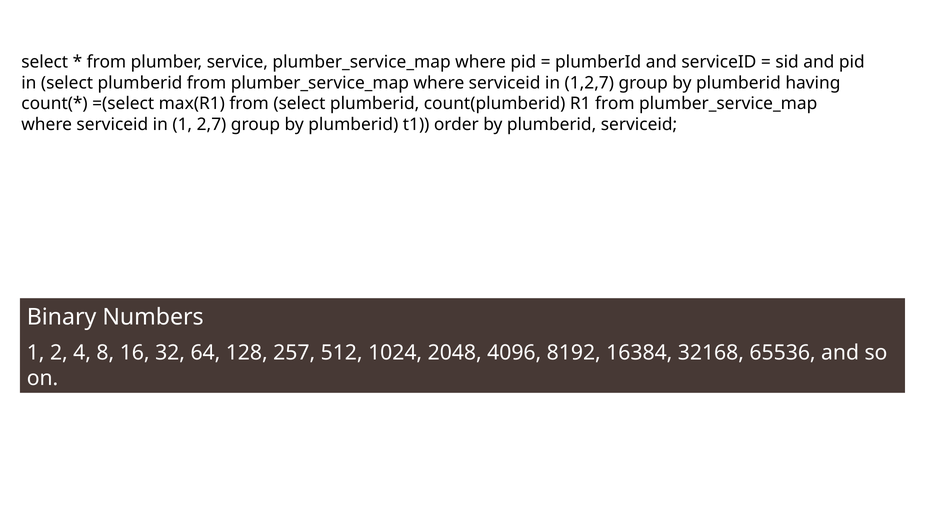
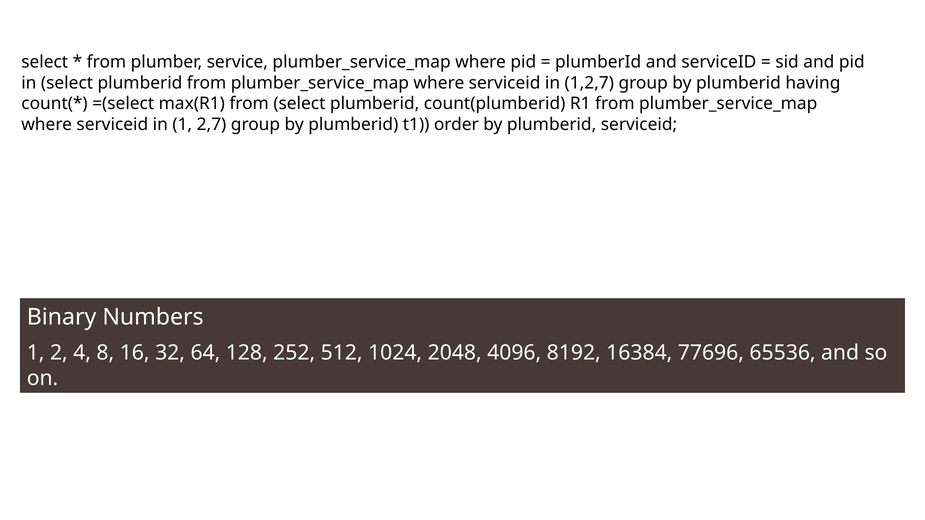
257: 257 -> 252
32168: 32168 -> 77696
